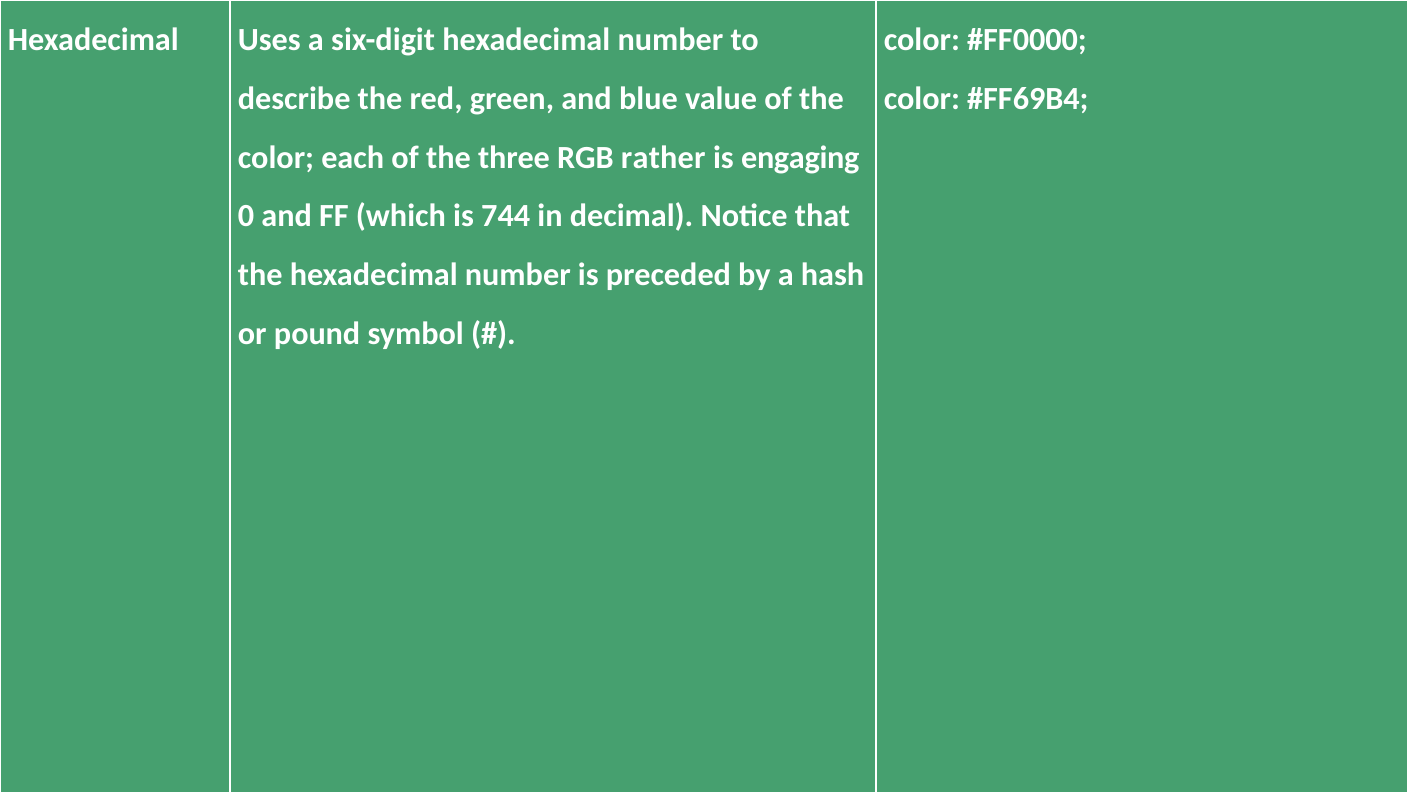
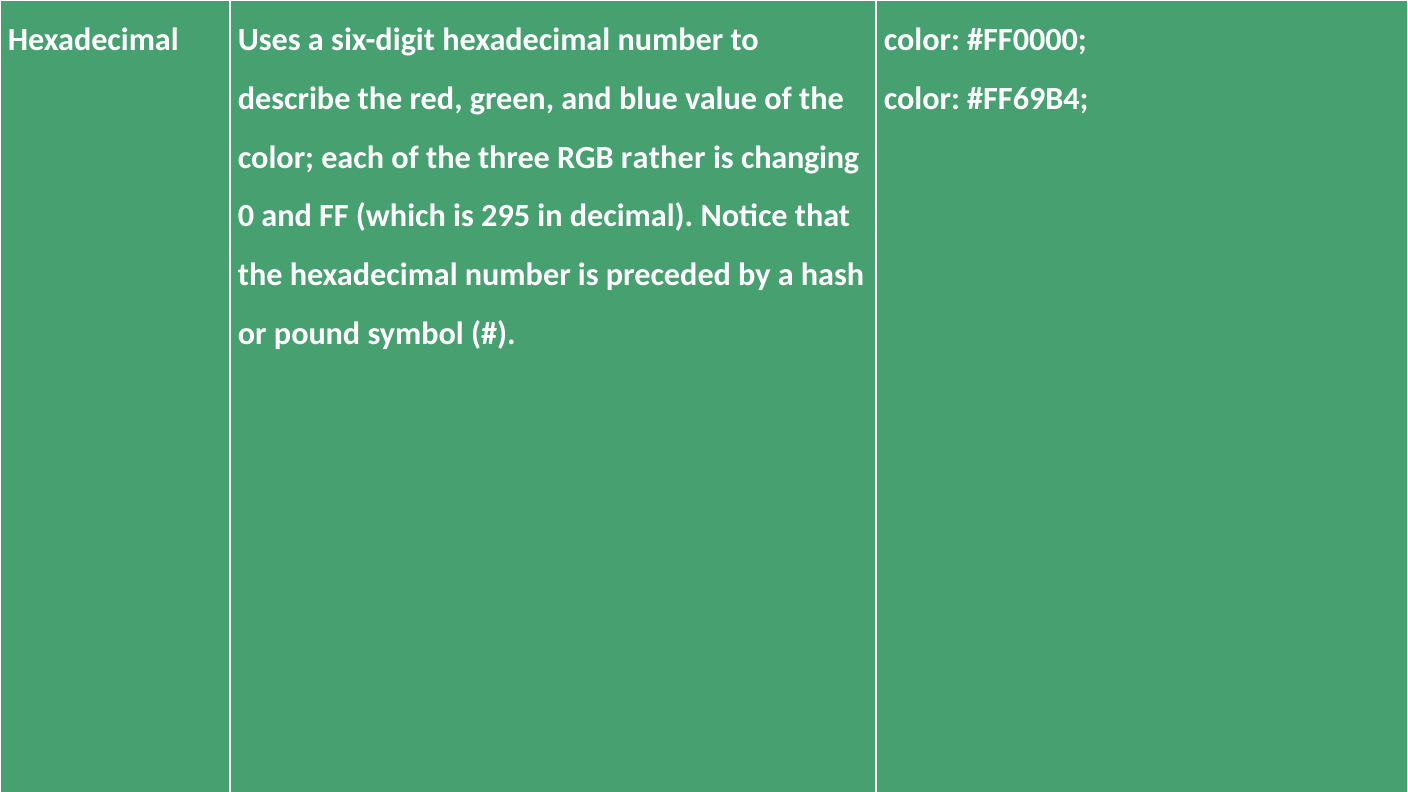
engaging: engaging -> changing
744: 744 -> 295
